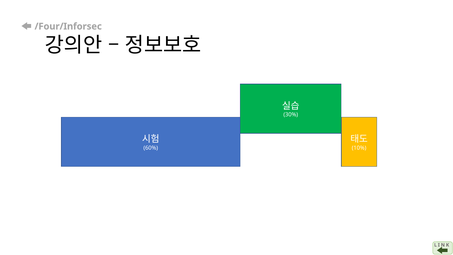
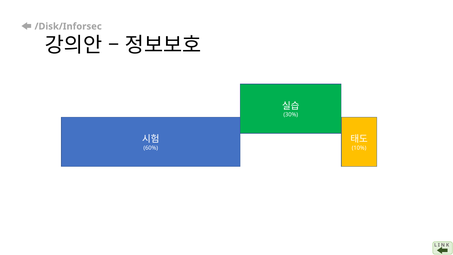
/Four/Inforsec: /Four/Inforsec -> /Disk/Inforsec
